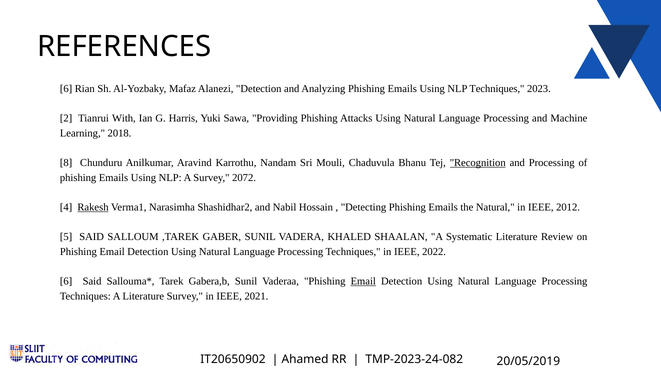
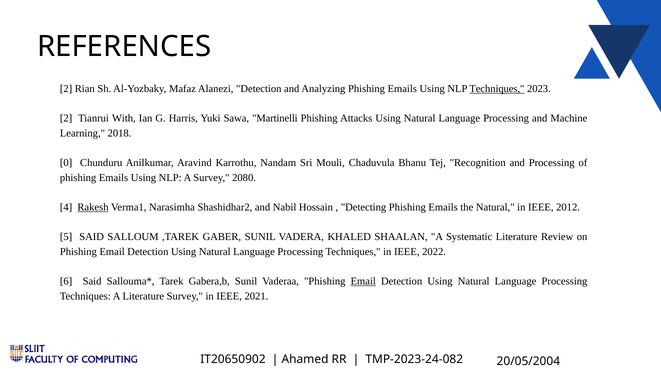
6 at (66, 89): 6 -> 2
Techniques at (497, 89) underline: none -> present
Providing: Providing -> Martinelli
8: 8 -> 0
Recognition underline: present -> none
2072: 2072 -> 2080
20/05/2019: 20/05/2019 -> 20/05/2004
